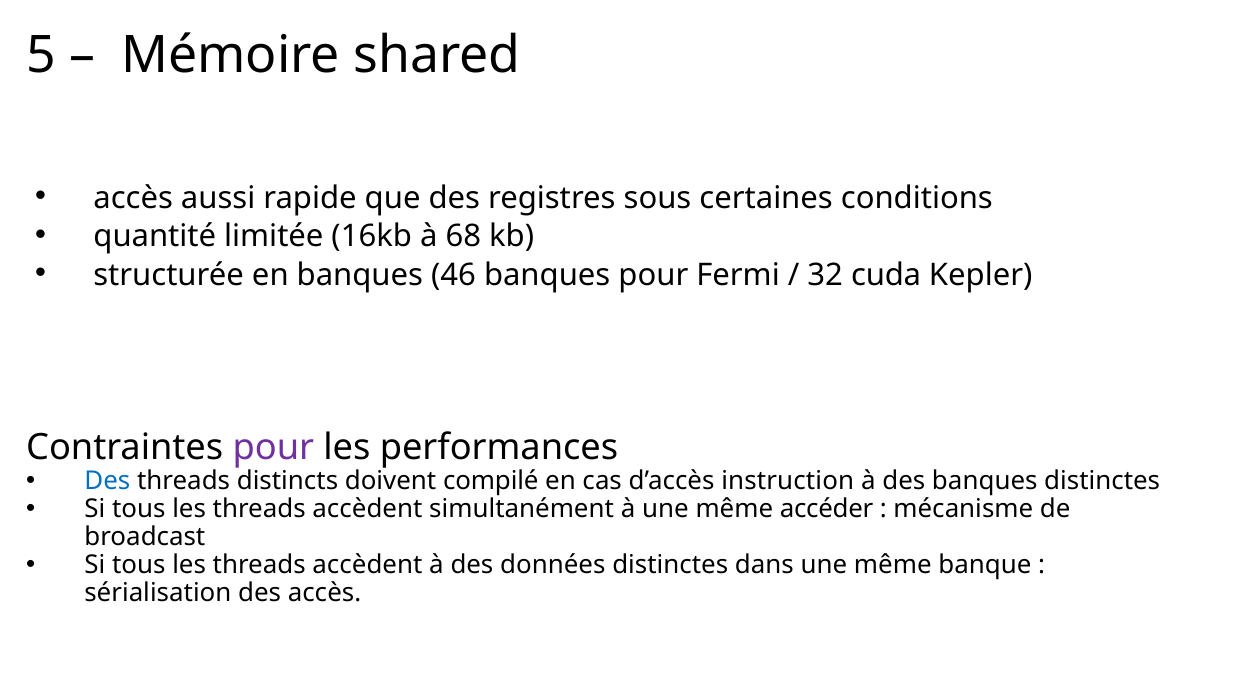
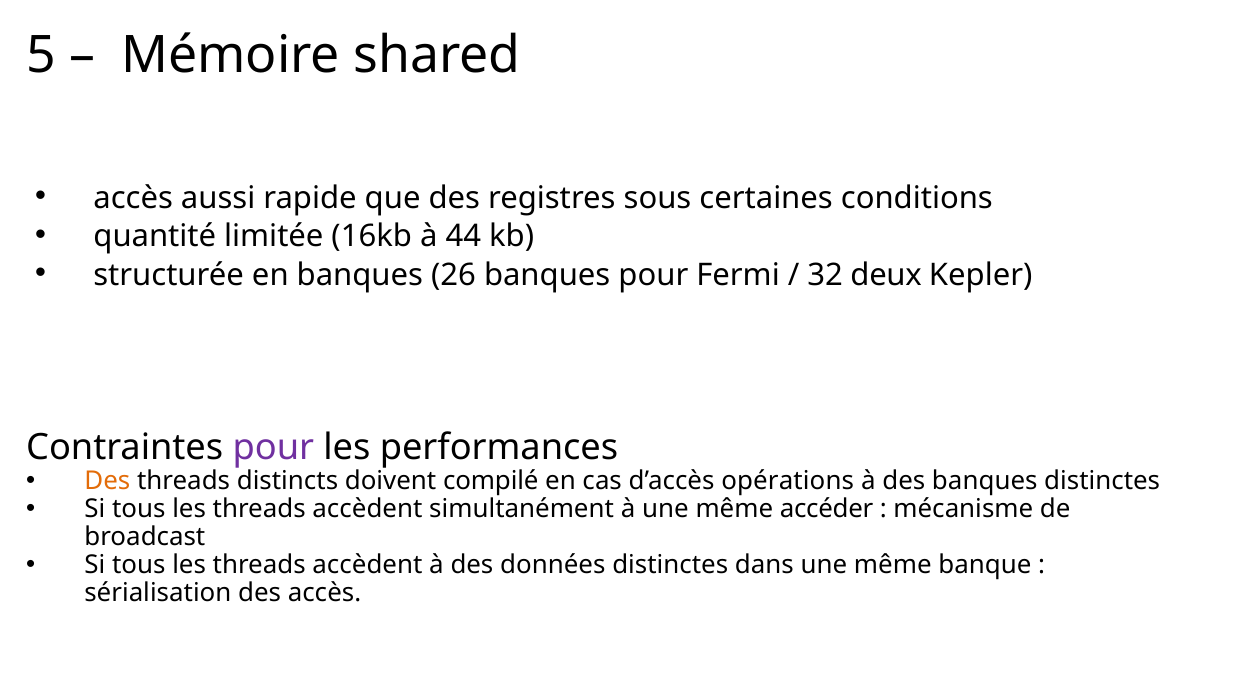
68: 68 -> 44
46: 46 -> 26
cuda: cuda -> deux
Des at (107, 481) colour: blue -> orange
instruction: instruction -> opérations
